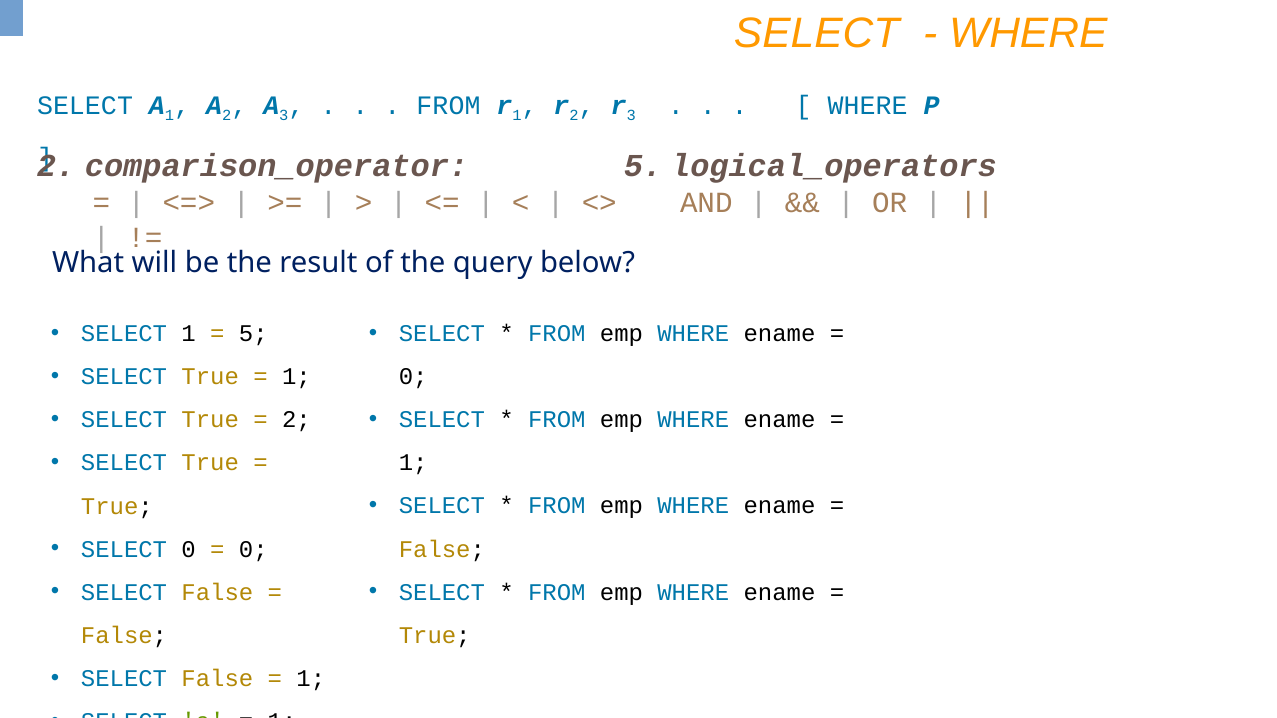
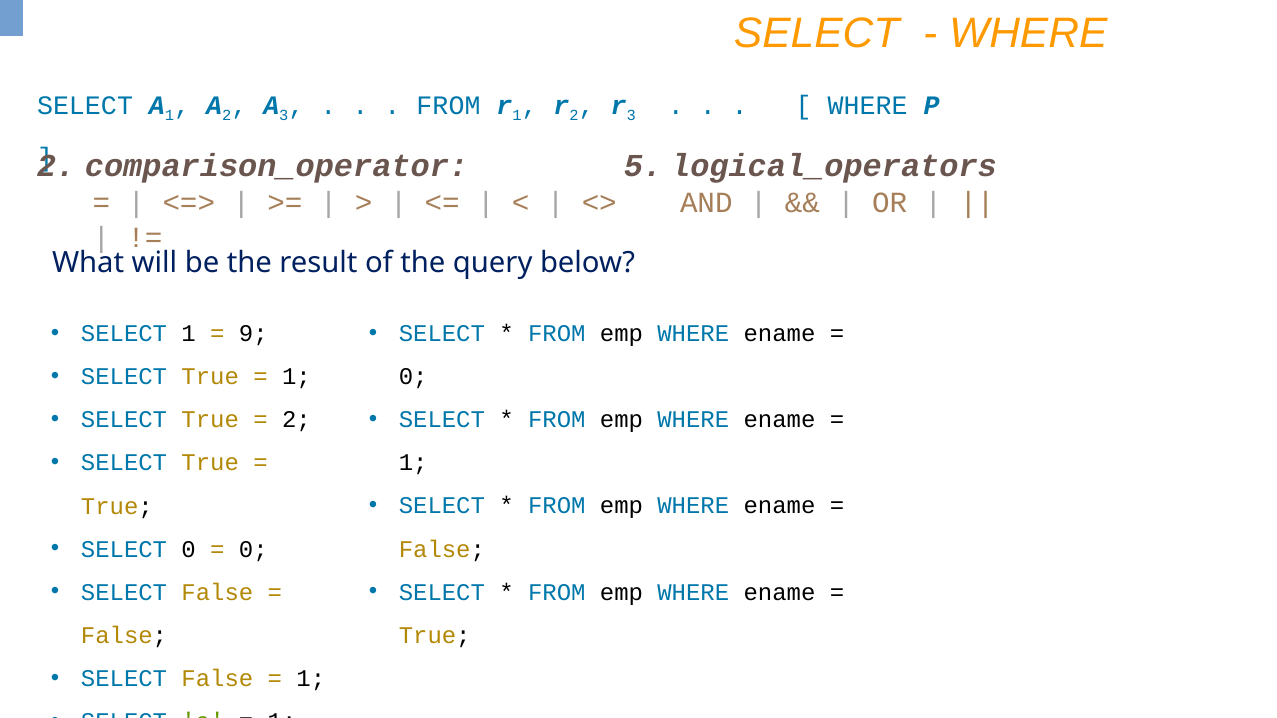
5 at (253, 334): 5 -> 9
